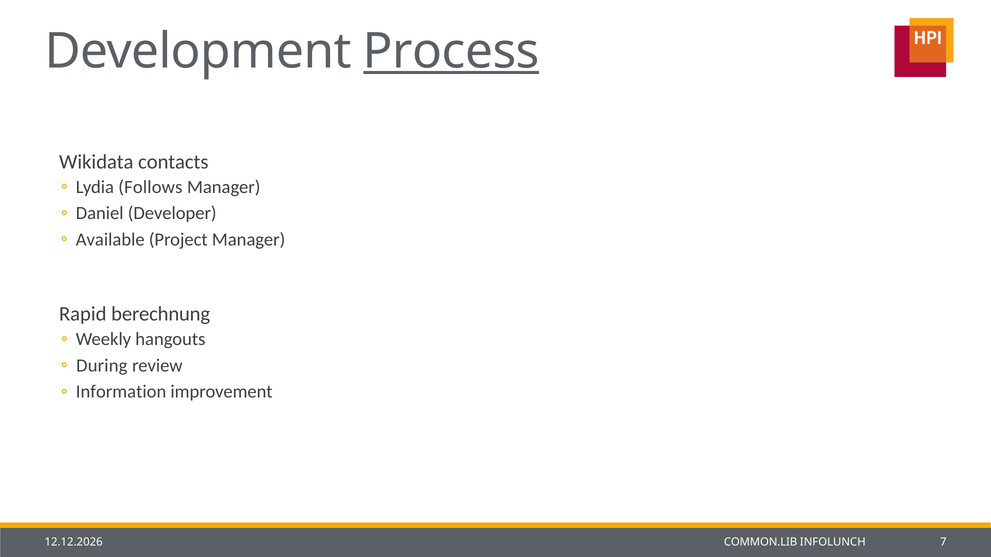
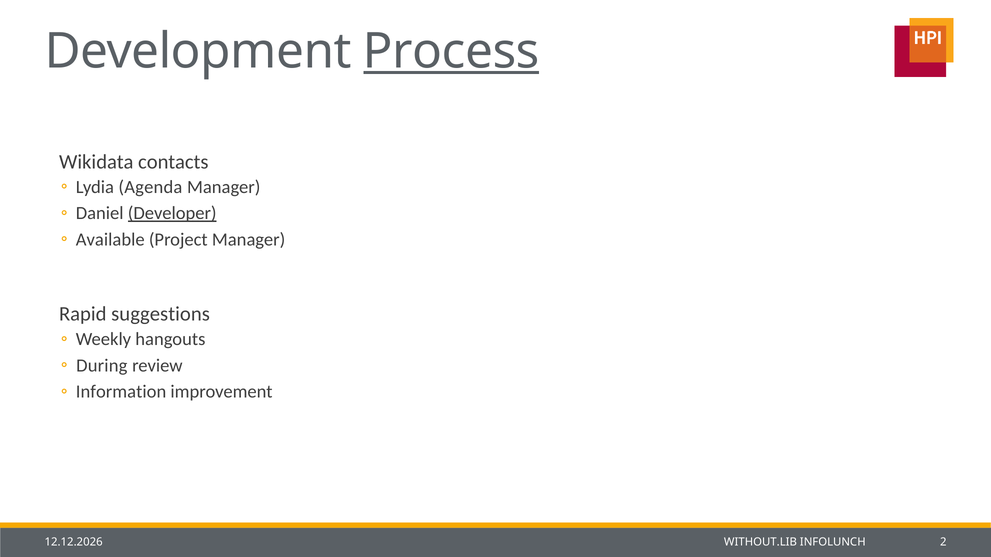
Follows: Follows -> Agenda
Developer underline: none -> present
berechnung: berechnung -> suggestions
COMMON.LIB: COMMON.LIB -> WITHOUT.LIB
7: 7 -> 2
